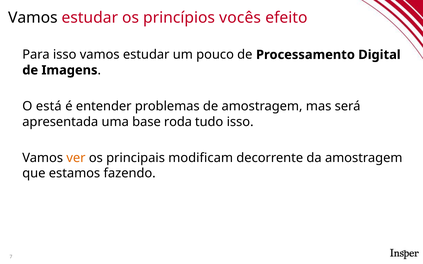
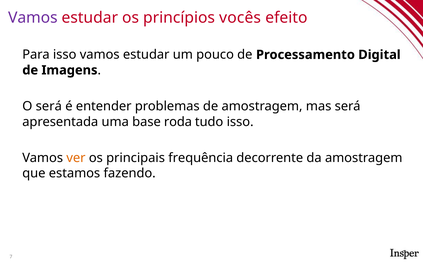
Vamos at (33, 18) colour: black -> purple
O está: está -> será
modificam: modificam -> frequência
